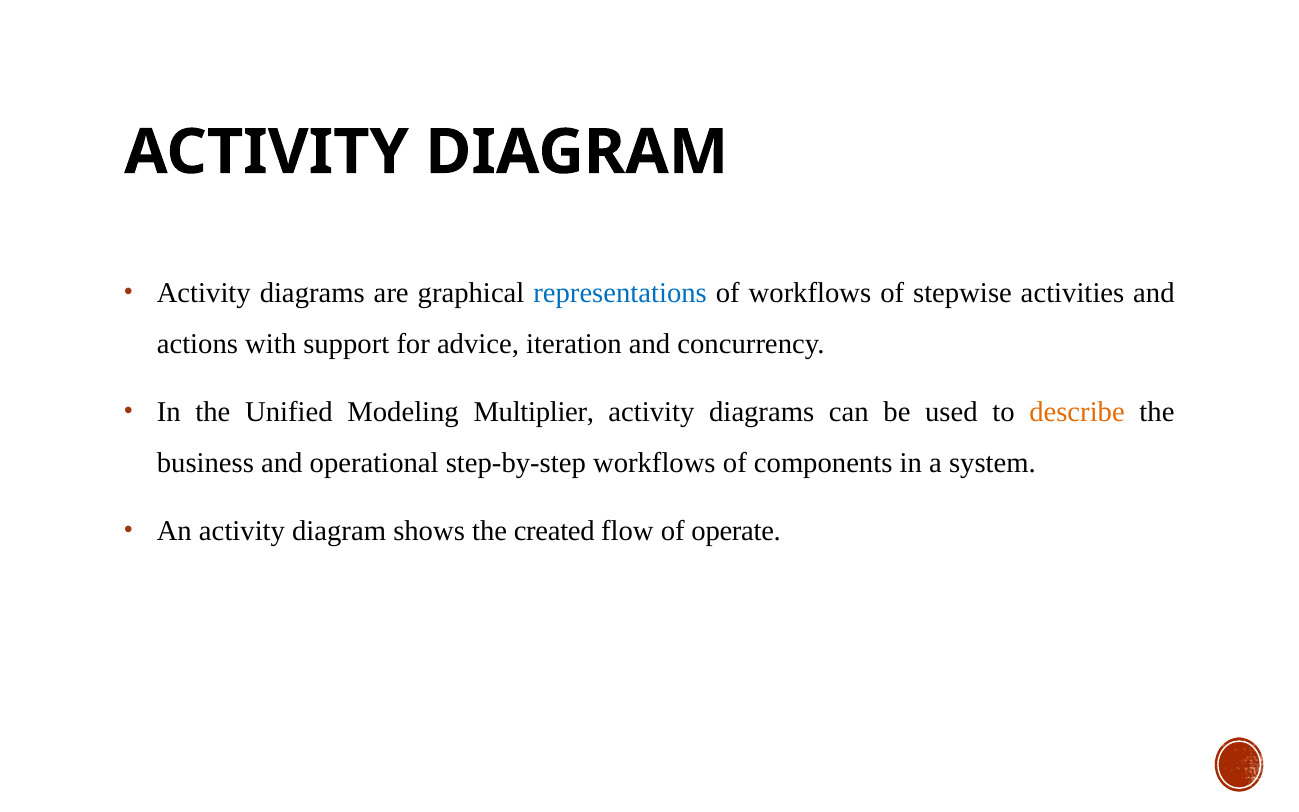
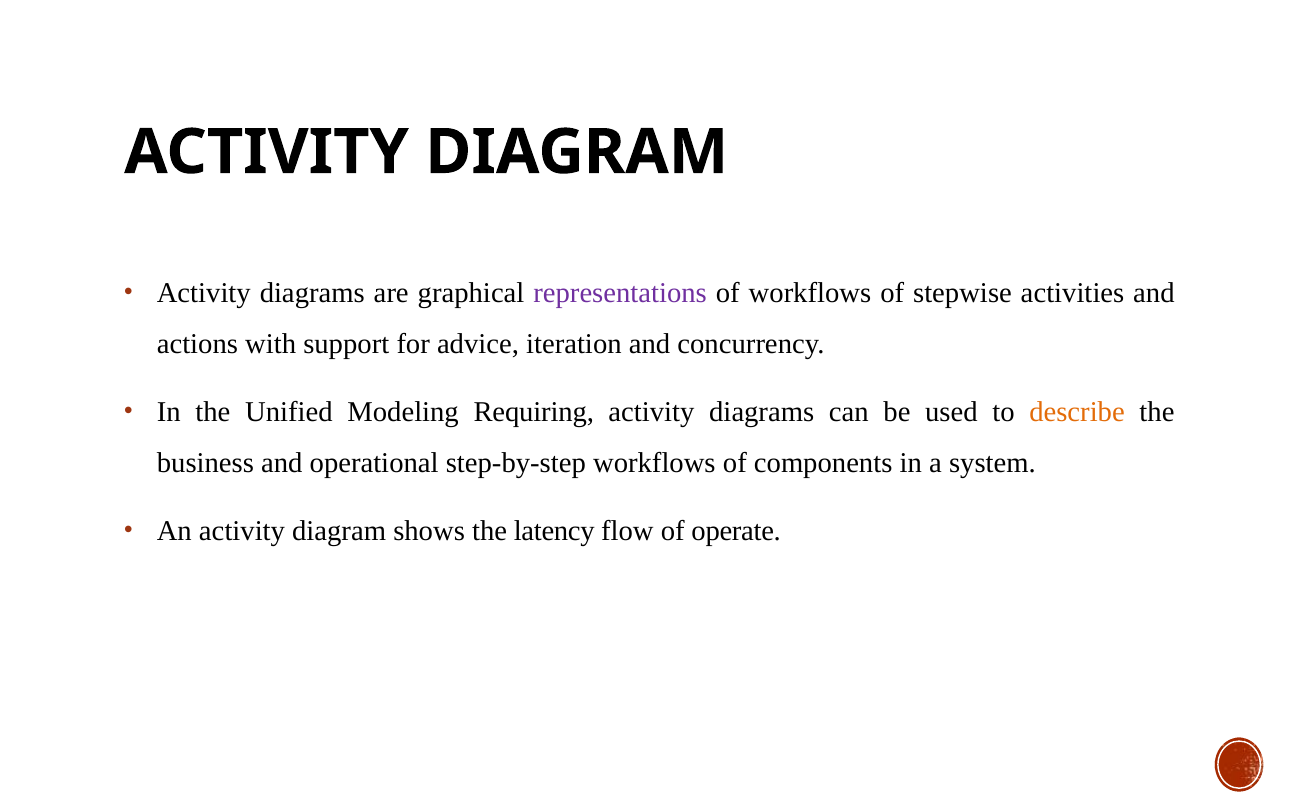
representations colour: blue -> purple
Multiplier: Multiplier -> Requiring
created: created -> latency
